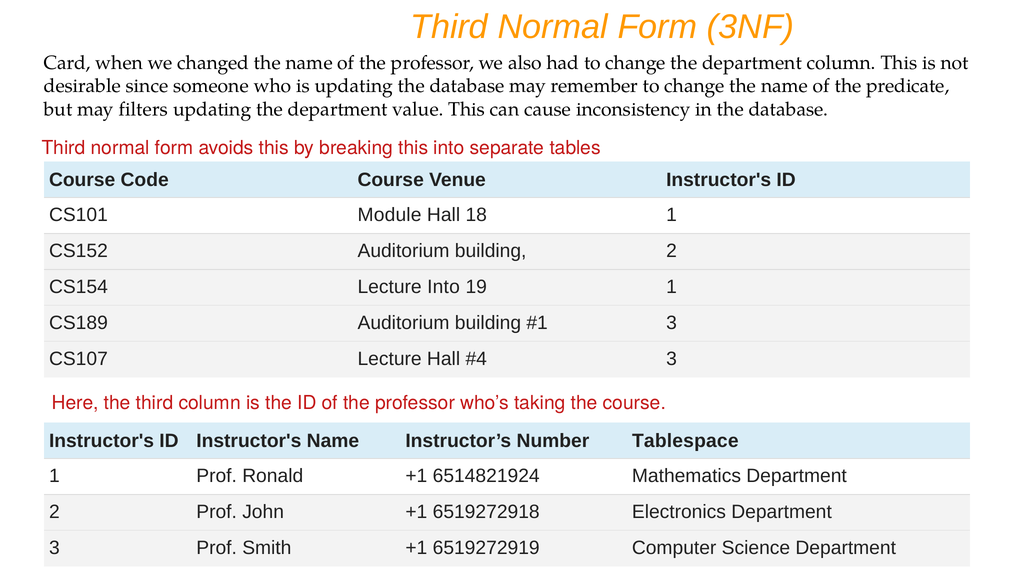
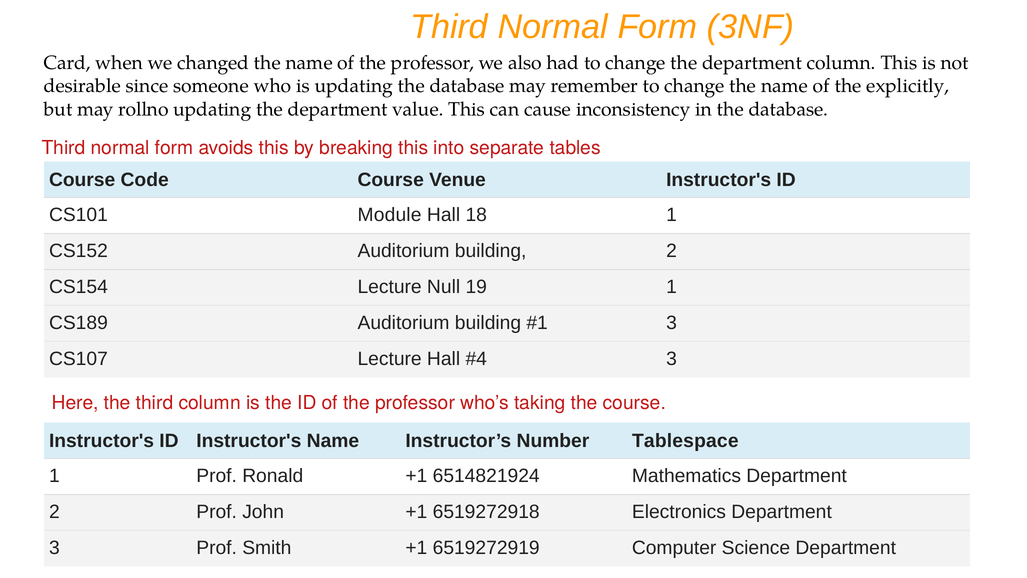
predicate: predicate -> explicitly
filters: filters -> rollno
Lecture Into: Into -> Null
